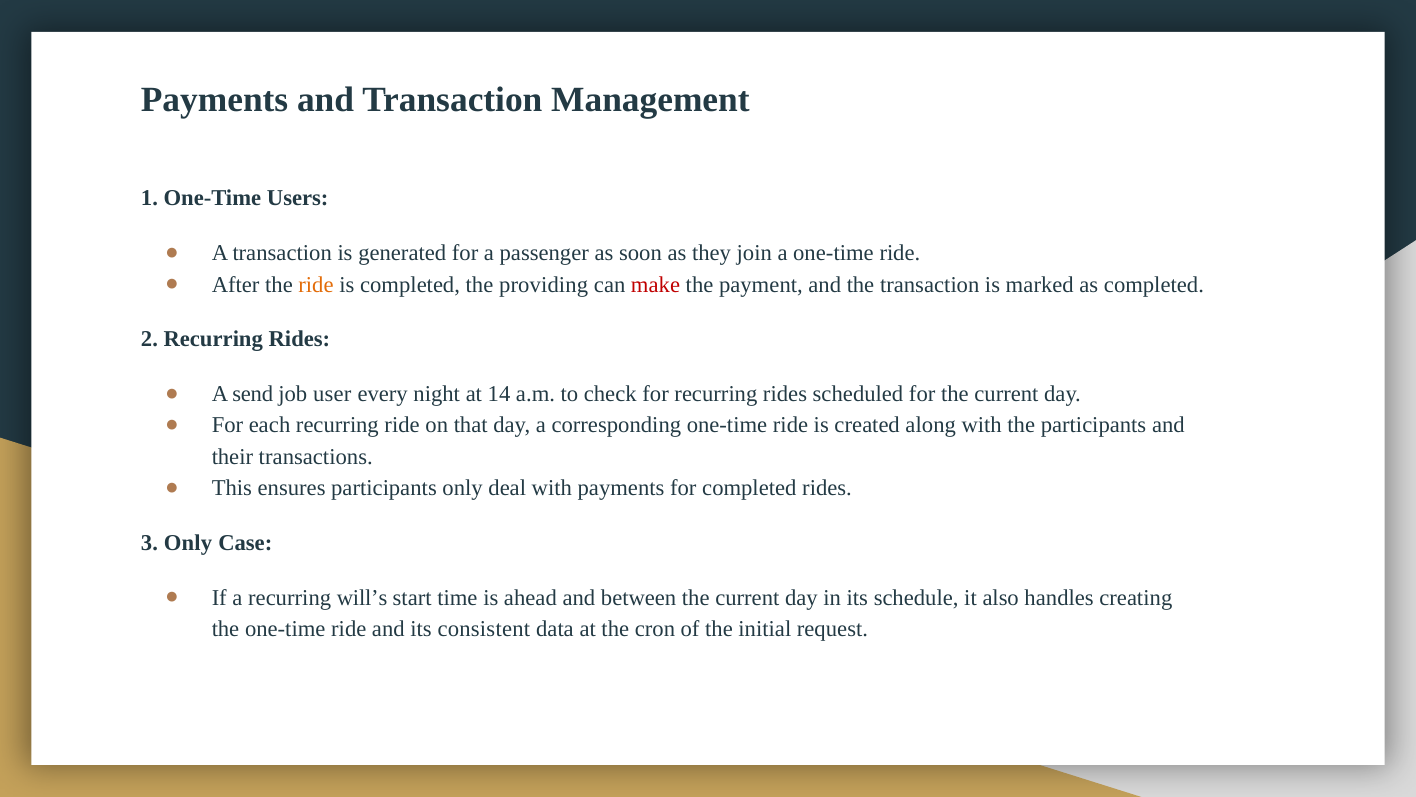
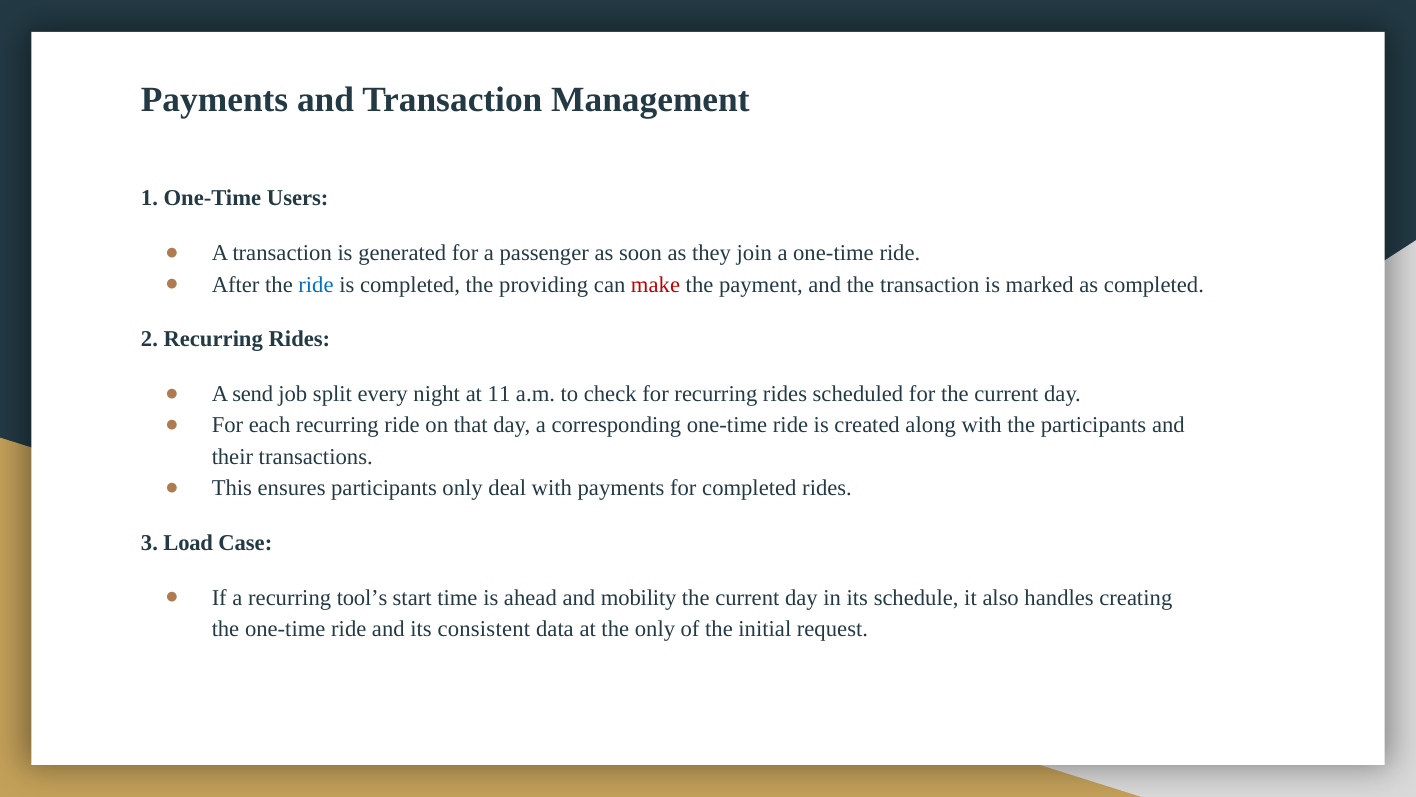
ride at (316, 284) colour: orange -> blue
user: user -> split
14: 14 -> 11
3 Only: Only -> Load
will’s: will’s -> tool’s
between: between -> mobility
the cron: cron -> only
